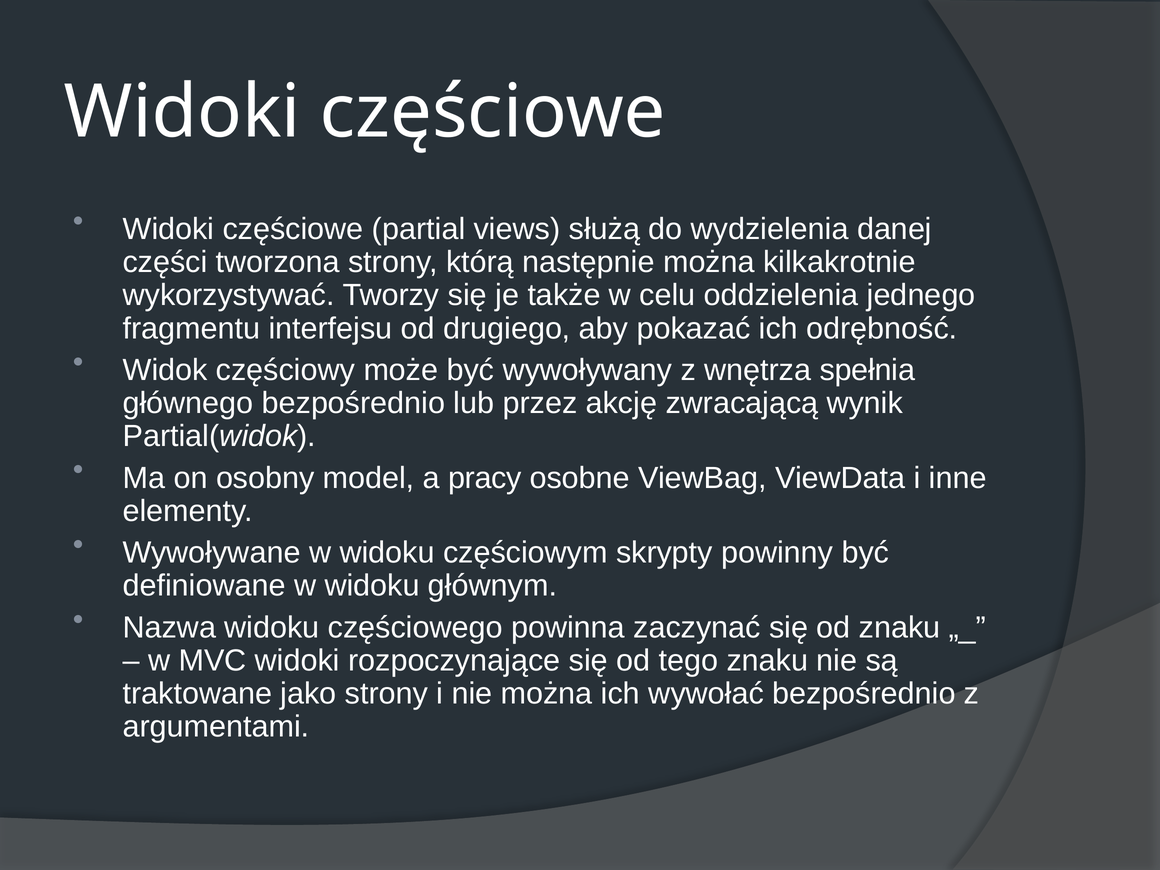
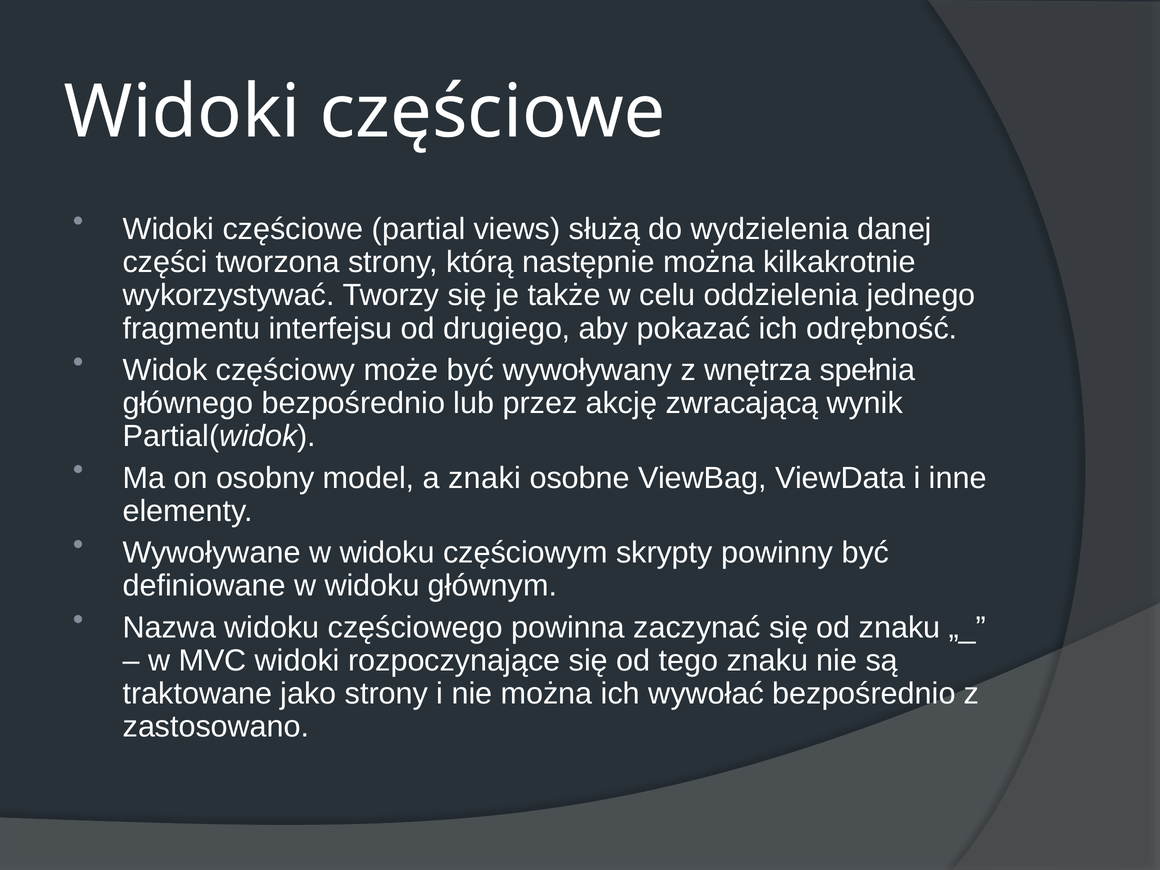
pracy: pracy -> znaki
argumentami: argumentami -> zastosowano
